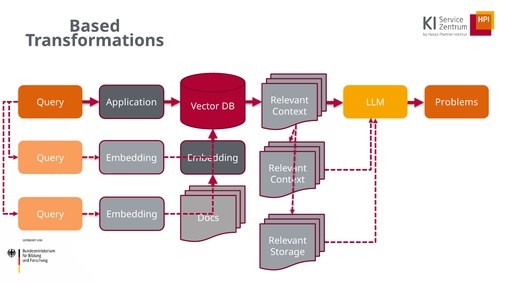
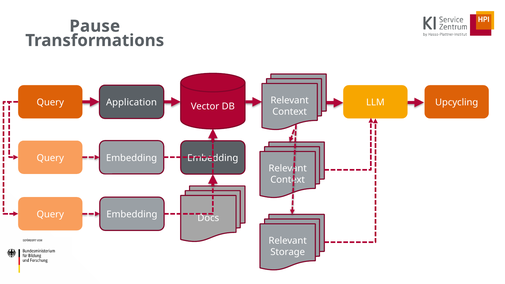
Based: Based -> Pause
Problems: Problems -> Upcycling
